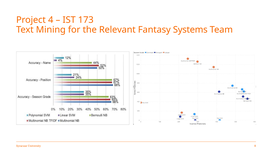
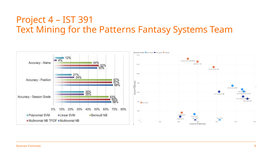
173: 173 -> 391
Relevant: Relevant -> Patterns
